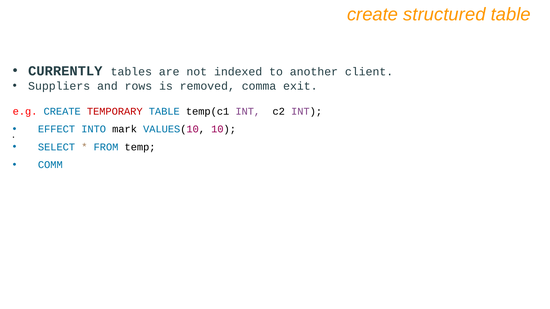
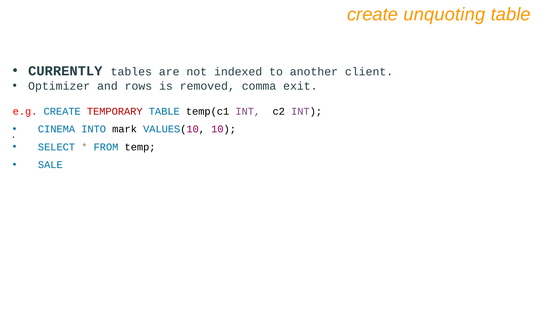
structured: structured -> unquoting
Suppliers: Suppliers -> Optimizer
EFFECT: EFFECT -> CINEMA
COMM: COMM -> SALE
